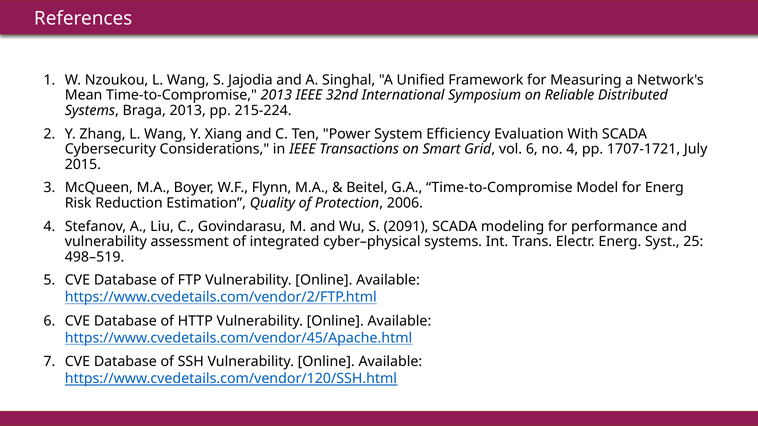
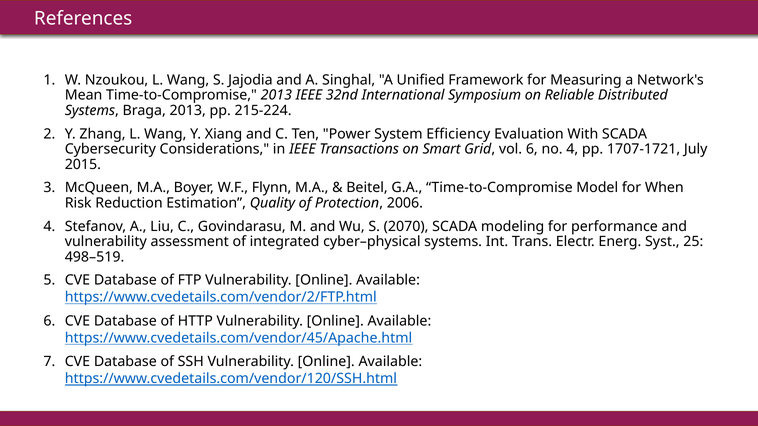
for Energ: Energ -> When
2091: 2091 -> 2070
